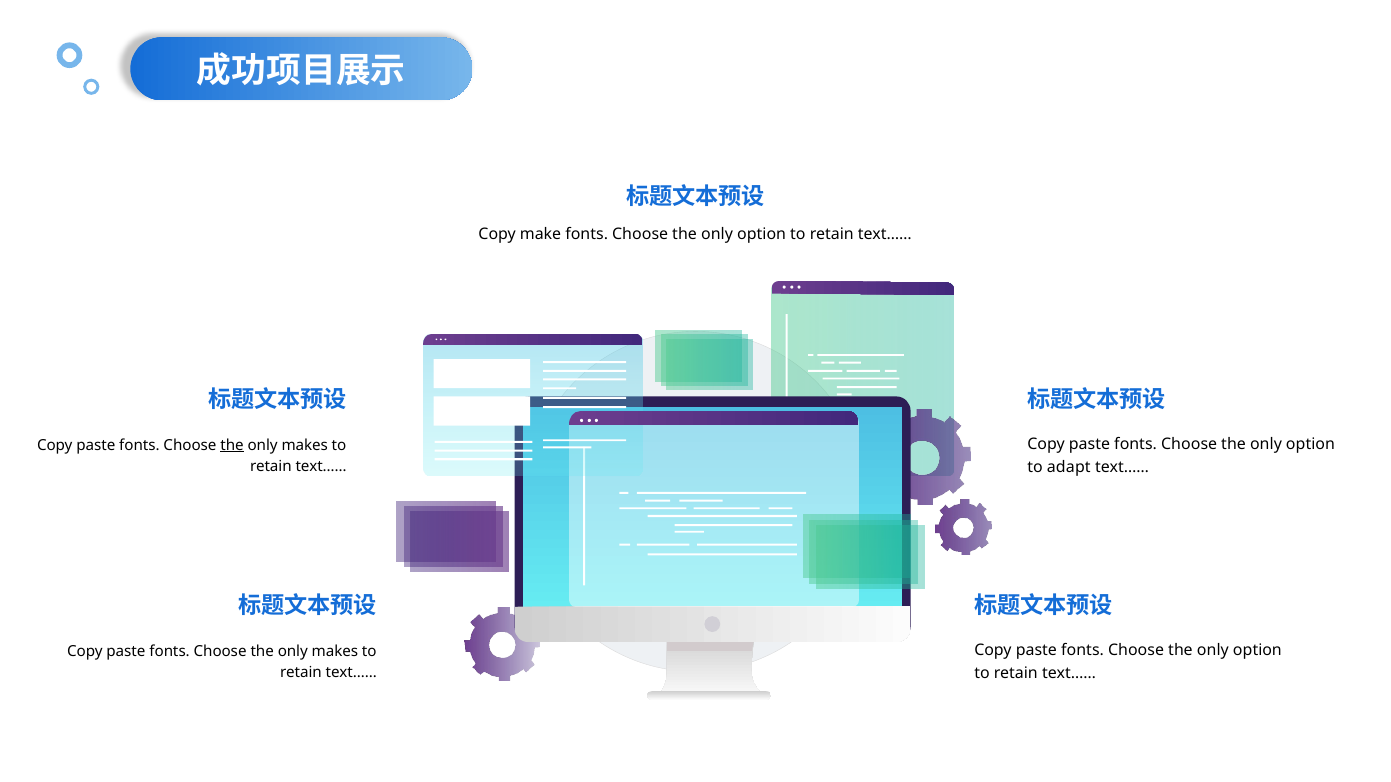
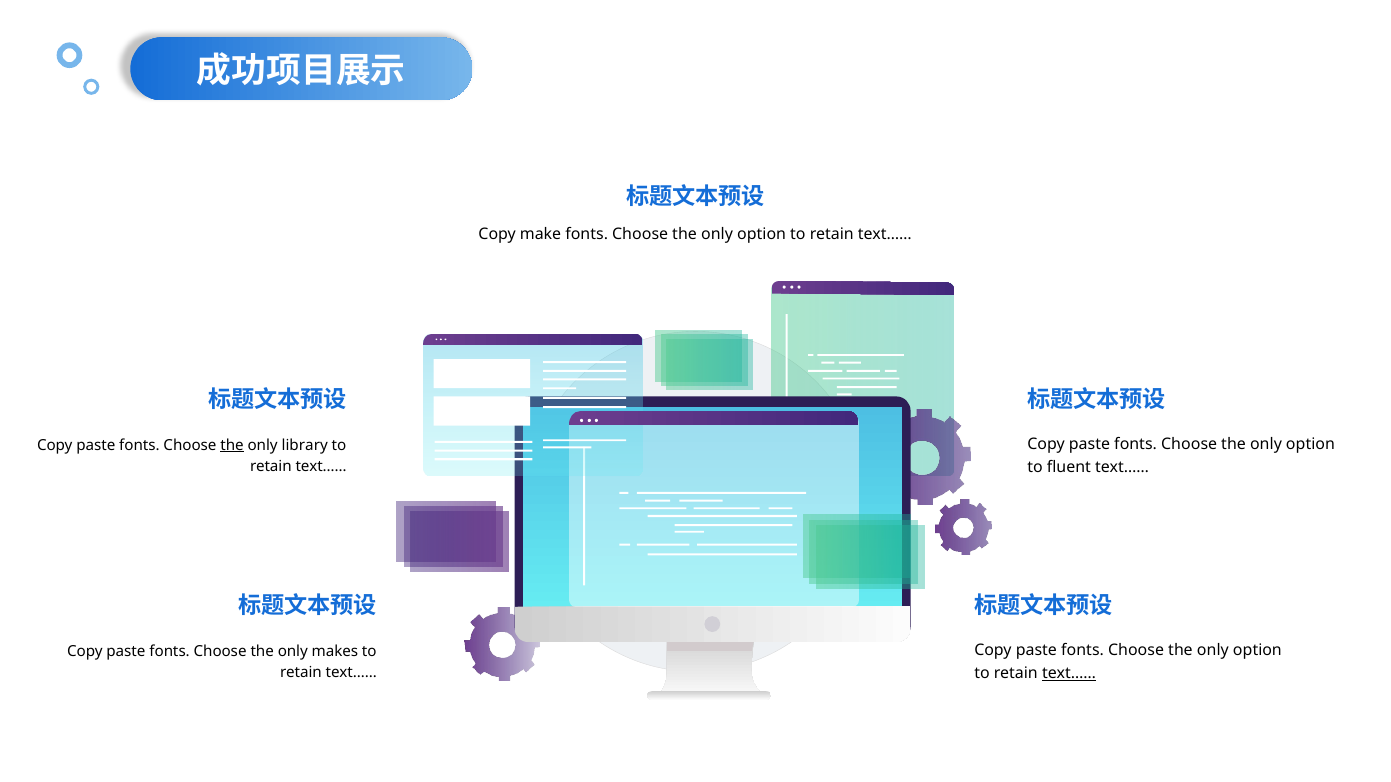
makes at (305, 445): makes -> library
adapt: adapt -> fluent
text…… at (1069, 674) underline: none -> present
